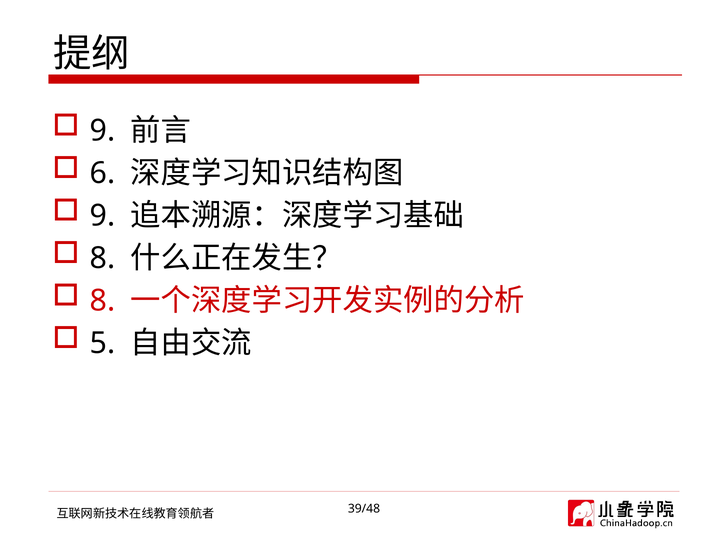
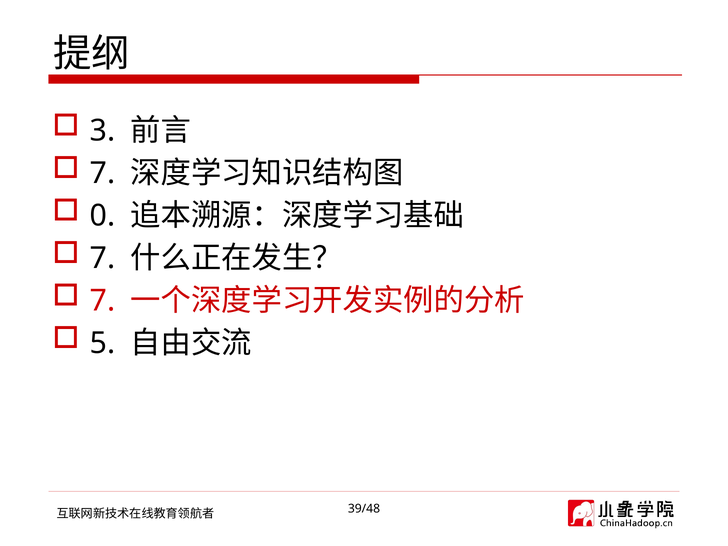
9 at (103, 131): 9 -> 3
6 at (103, 173): 6 -> 7
9 at (103, 216): 9 -> 0
8 at (103, 258): 8 -> 7
8 at (103, 301): 8 -> 7
